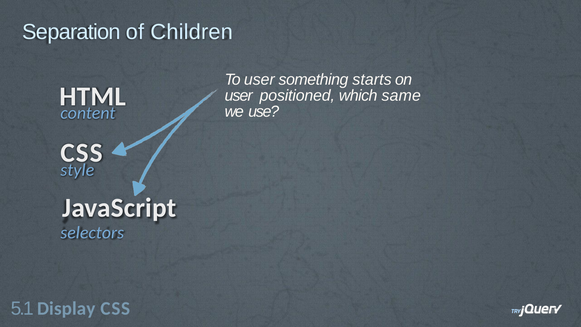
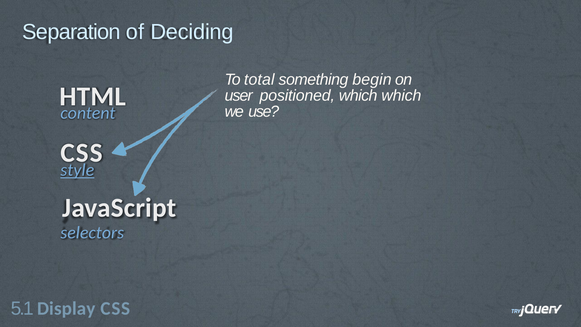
Children: Children -> Deciding
To user: user -> total
starts: starts -> begin
which same: same -> which
style underline: none -> present
